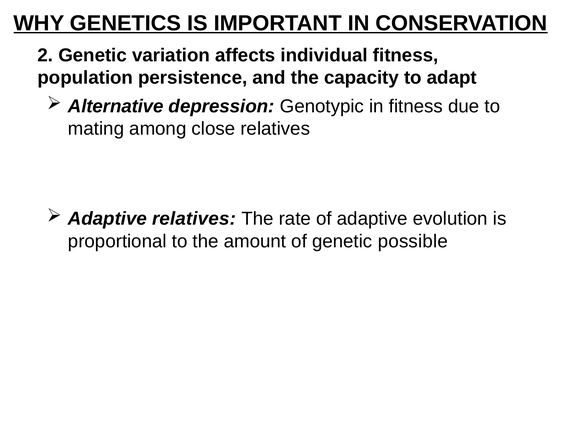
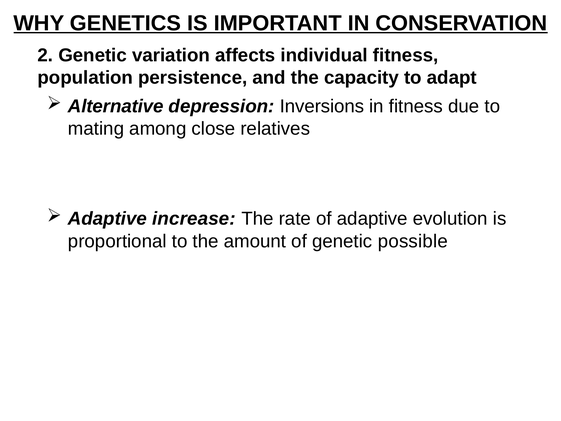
Genotypic: Genotypic -> Inversions
Adaptive relatives: relatives -> increase
